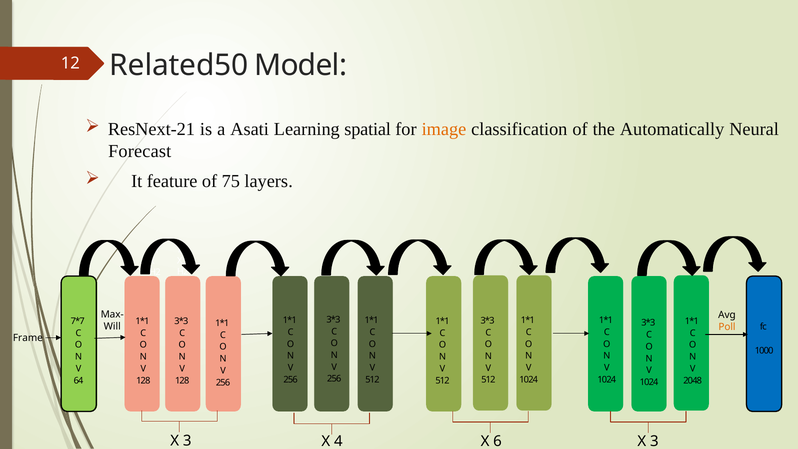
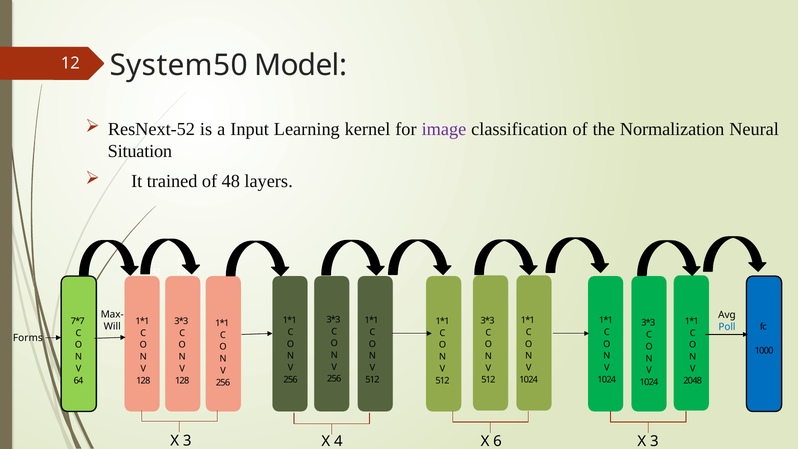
Related50: Related50 -> System50
ResNext-21: ResNext-21 -> ResNext-52
Asati: Asati -> Input
spatial: spatial -> kernel
image colour: orange -> purple
Automatically: Automatically -> Normalization
Forecast: Forecast -> Situation
feature: feature -> trained
75: 75 -> 48
Poll colour: orange -> blue
Frame: Frame -> Forms
